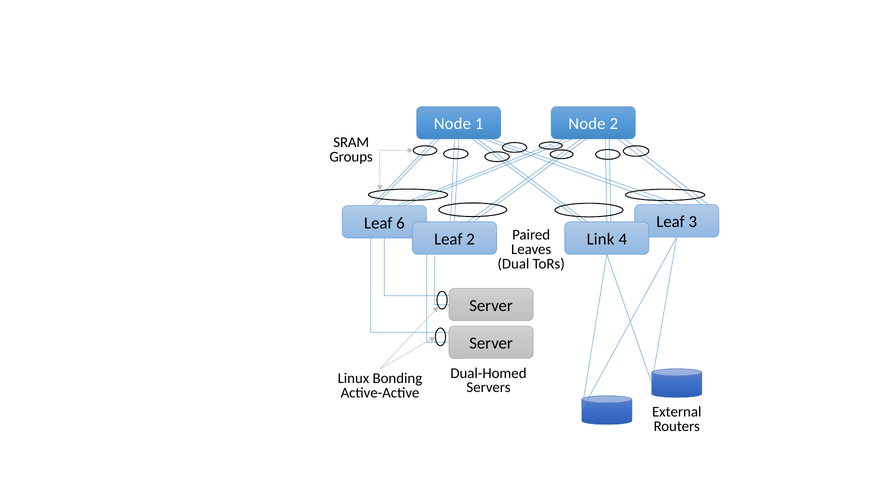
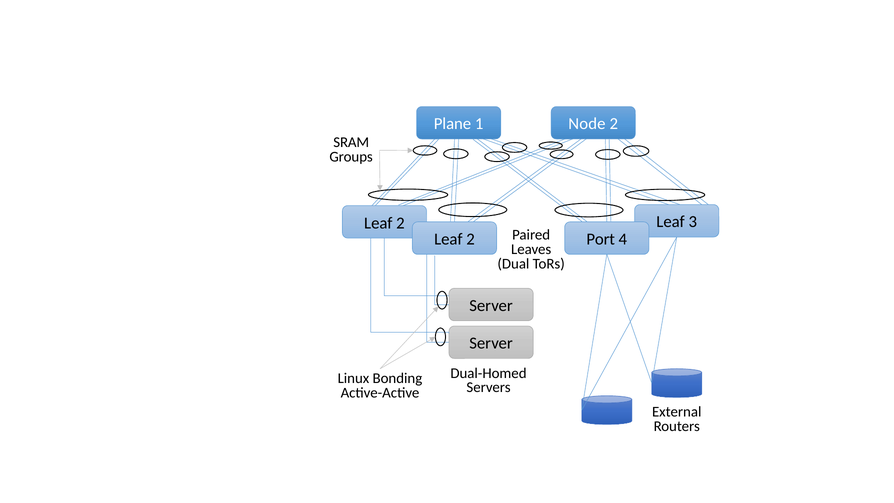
Node at (452, 124): Node -> Plane
6 at (400, 223): 6 -> 2
Link: Link -> Port
